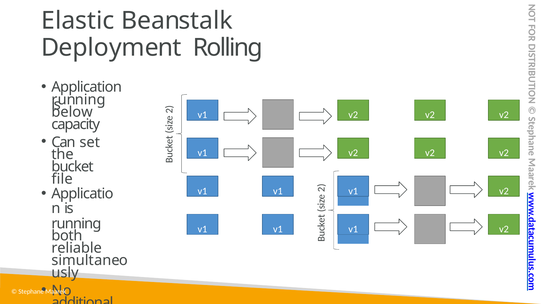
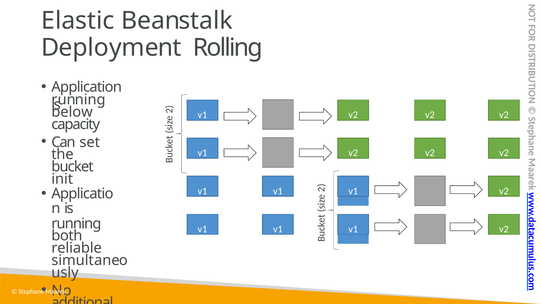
file: file -> init
